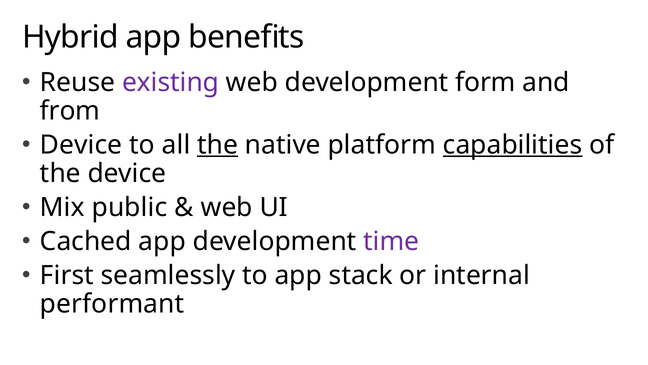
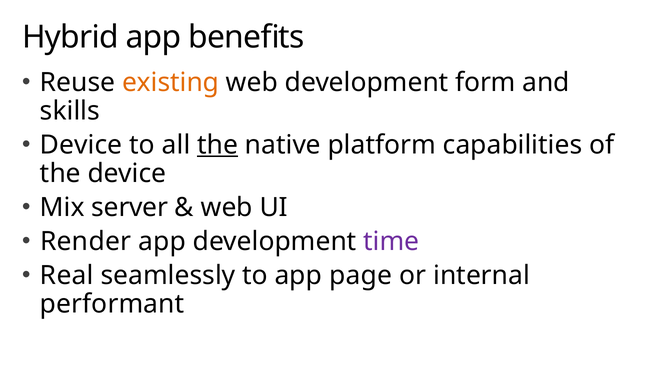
existing colour: purple -> orange
from: from -> skills
capabilities underline: present -> none
public: public -> server
Cached: Cached -> Render
First: First -> Real
stack: stack -> page
